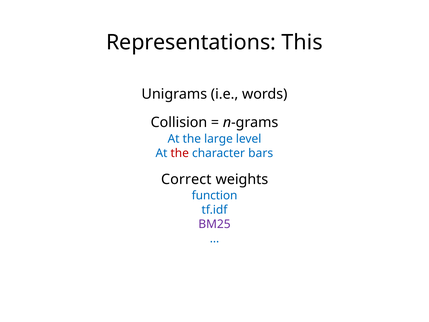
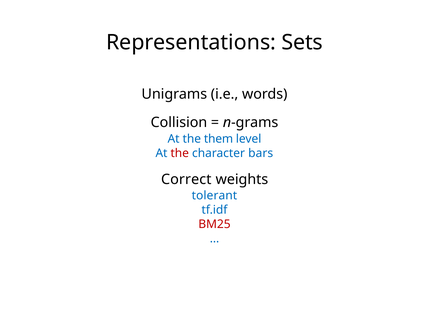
This: This -> Sets
large: large -> them
function: function -> tolerant
BM25 colour: purple -> red
